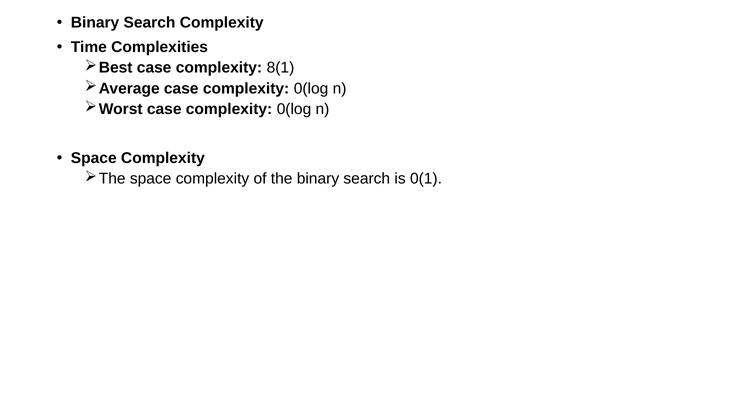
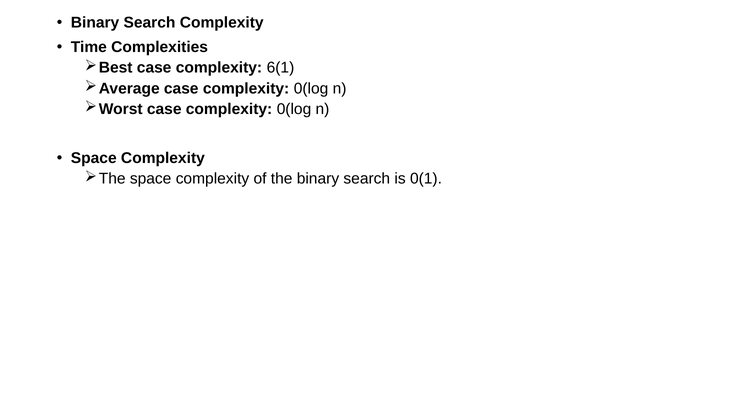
8(1: 8(1 -> 6(1
